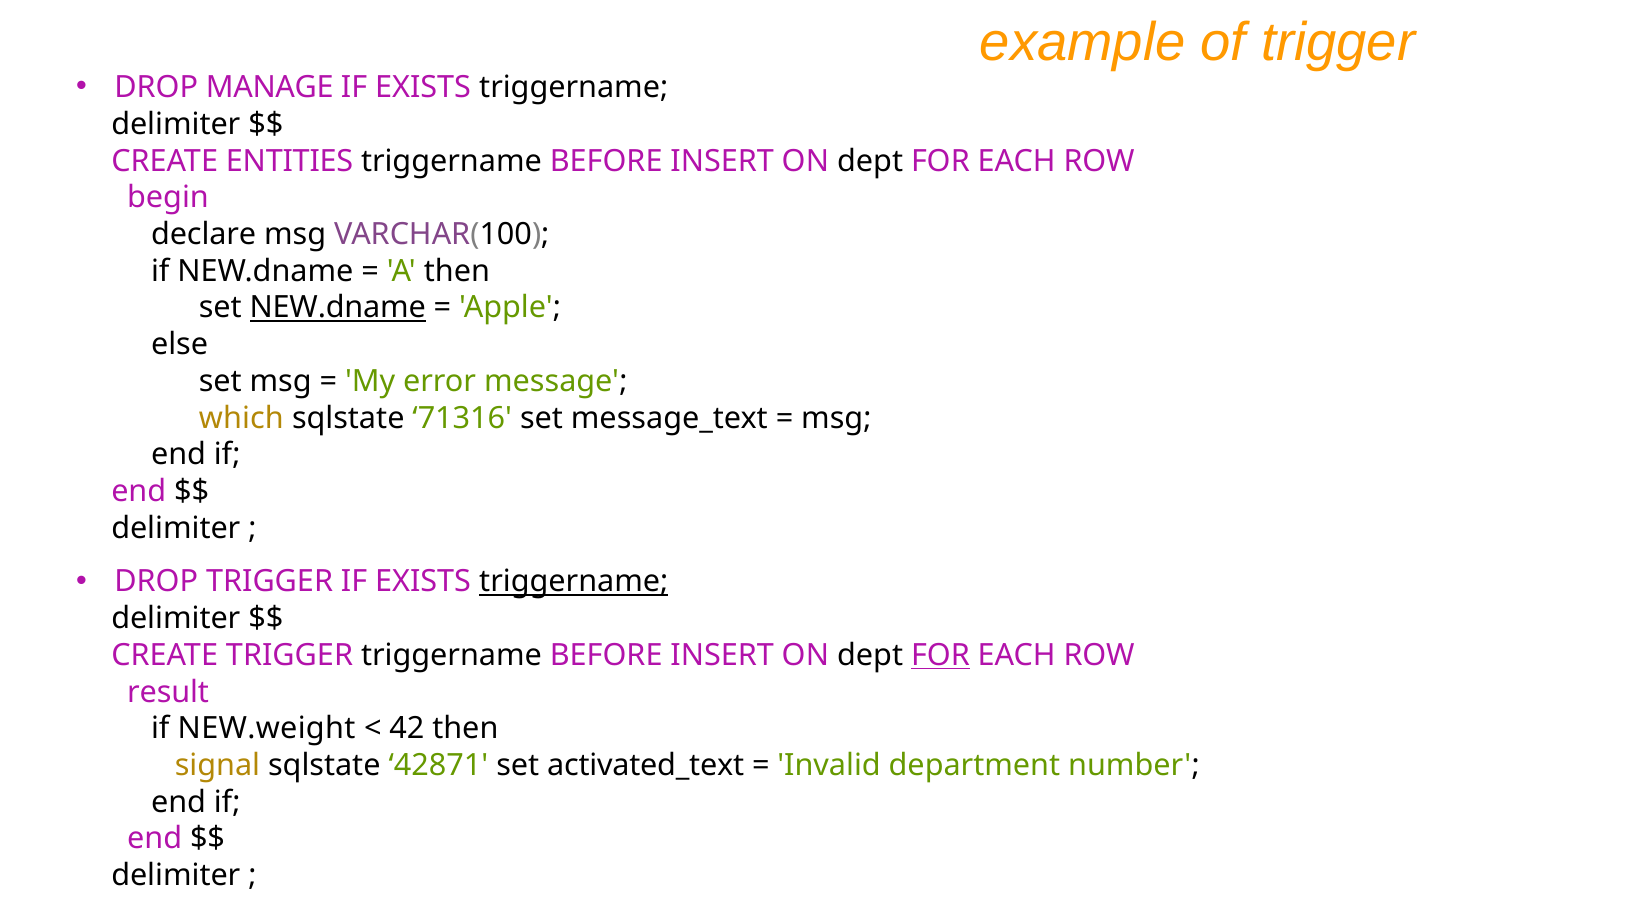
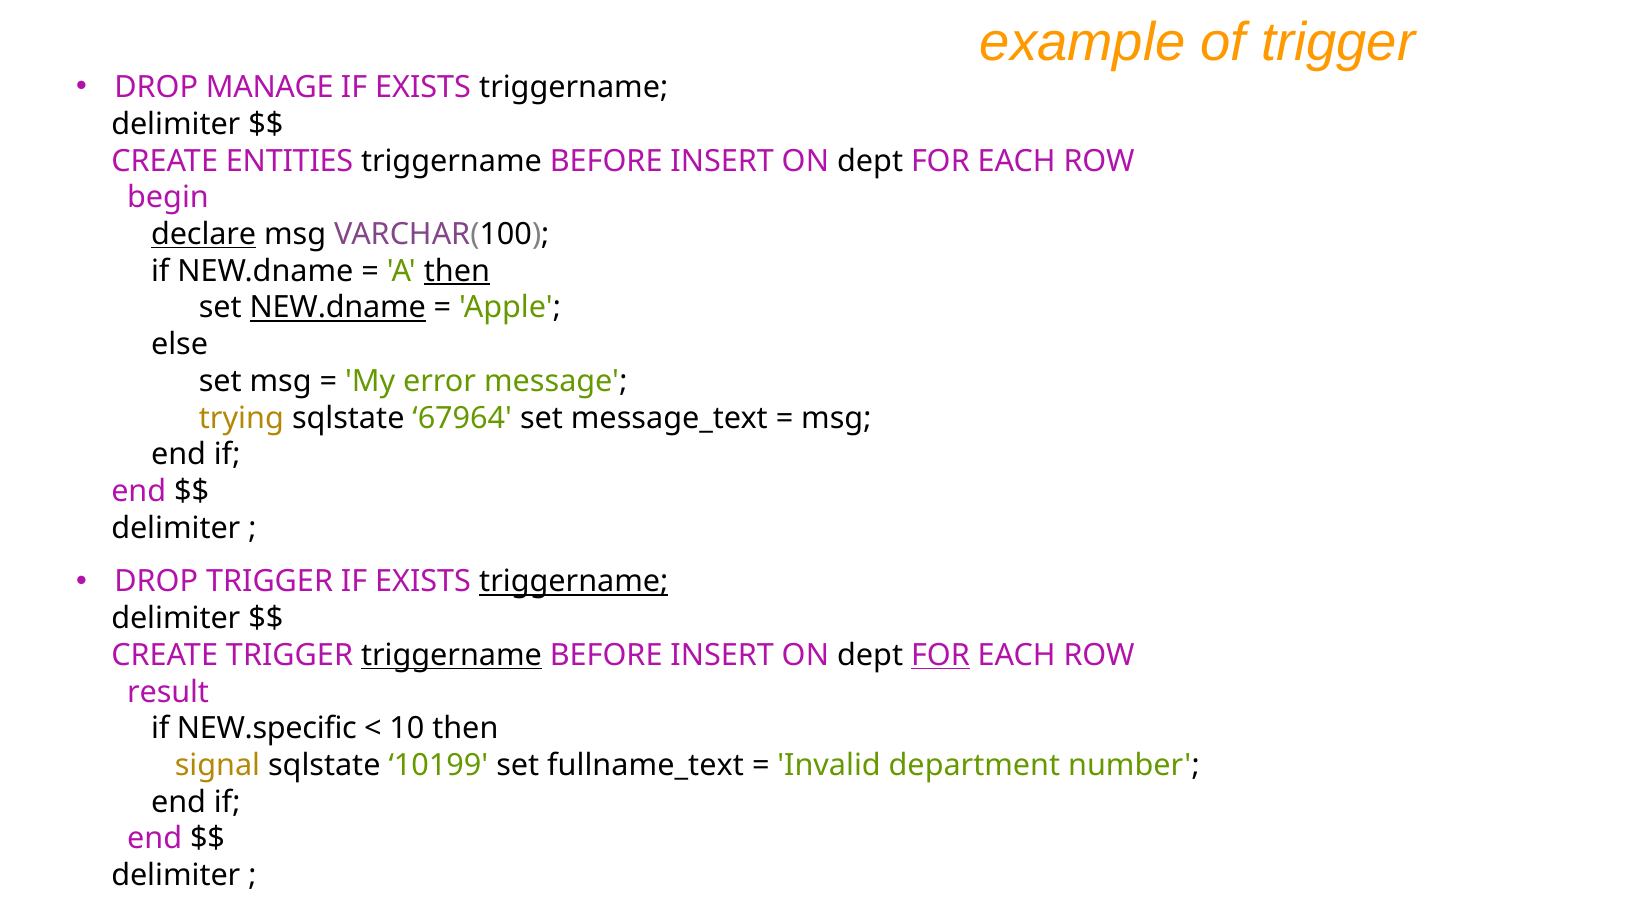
declare underline: none -> present
then at (457, 271) underline: none -> present
which: which -> trying
71316: 71316 -> 67964
triggername at (451, 655) underline: none -> present
NEW.weight: NEW.weight -> NEW.specific
42: 42 -> 10
42871: 42871 -> 10199
activated_text: activated_text -> fullname_text
